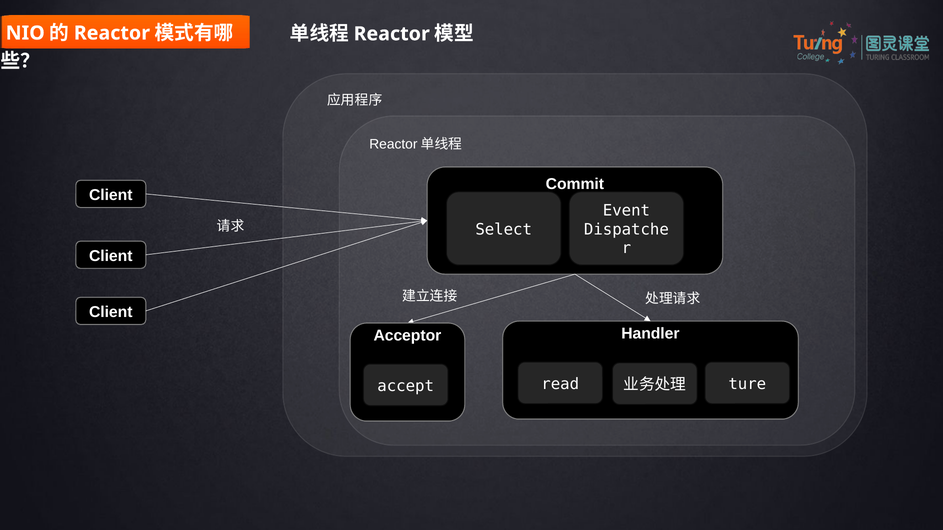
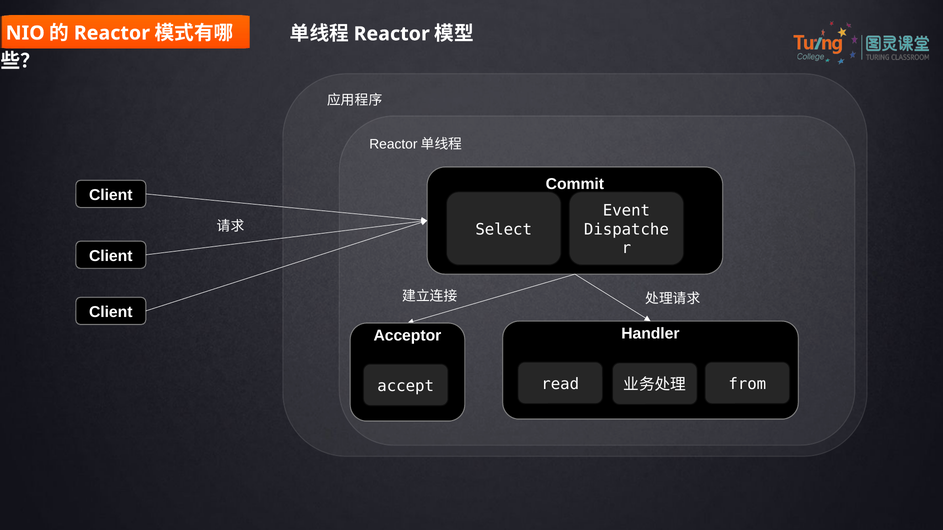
ture: ture -> from
